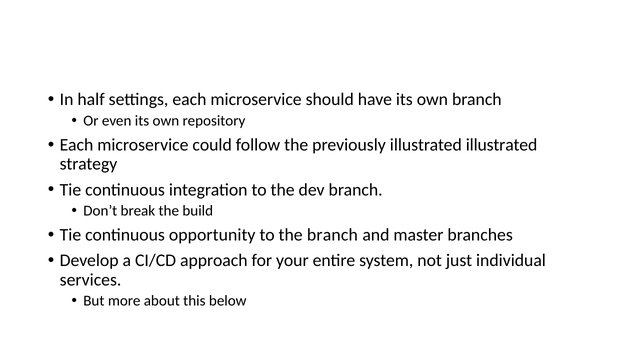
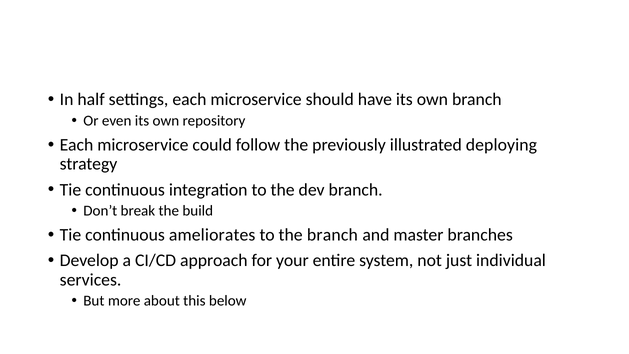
illustrated illustrated: illustrated -> deploying
opportunity: opportunity -> ameliorates
